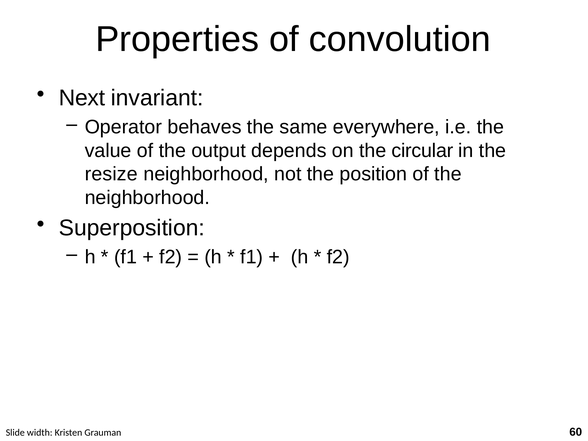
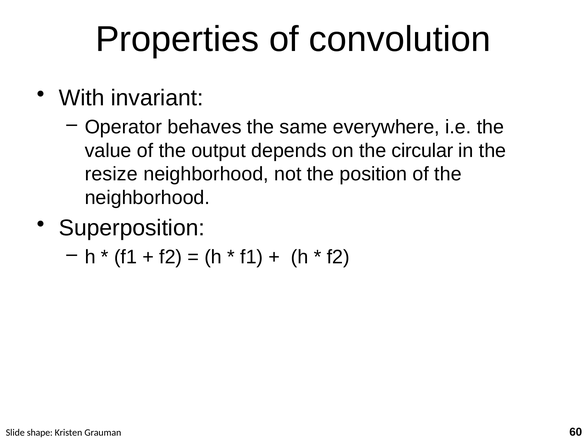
Next: Next -> With
width: width -> shape
